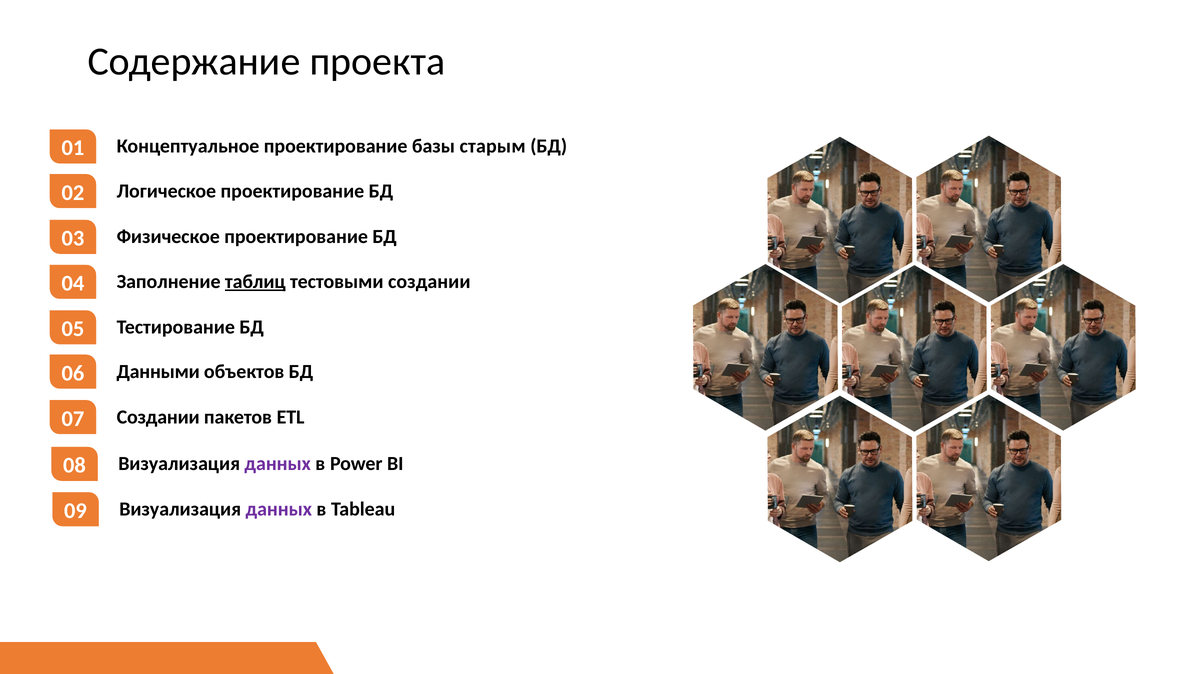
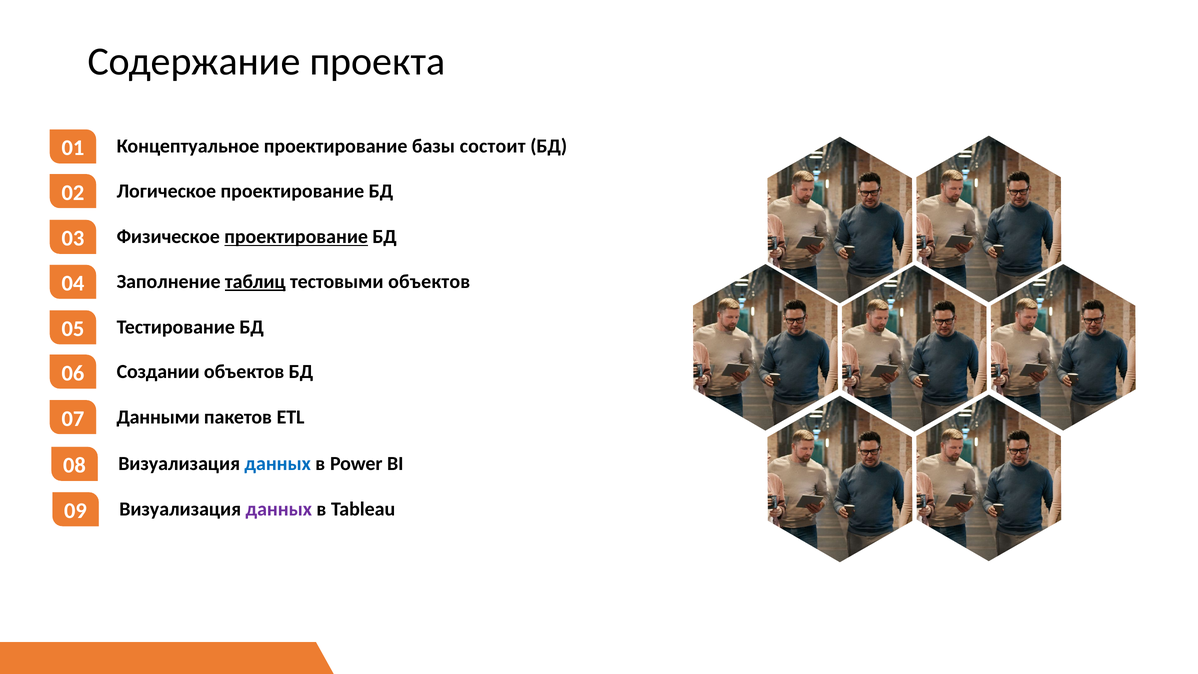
старым: старым -> состоит
проектирование at (296, 237) underline: none -> present
тестовыми создании: создании -> объектов
Данными: Данными -> Создании
Создании at (158, 417): Создании -> Данными
данных at (278, 464) colour: purple -> blue
